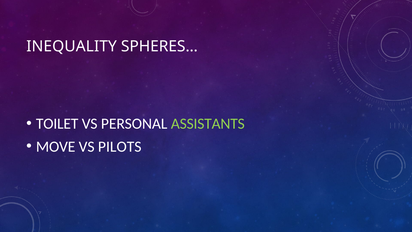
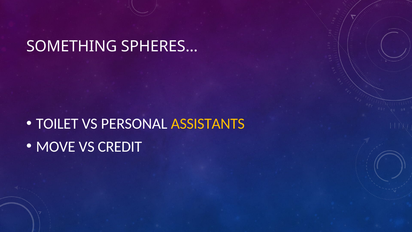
INEQUALITY: INEQUALITY -> SOMETHING
ASSISTANTS colour: light green -> yellow
PILOTS: PILOTS -> CREDIT
